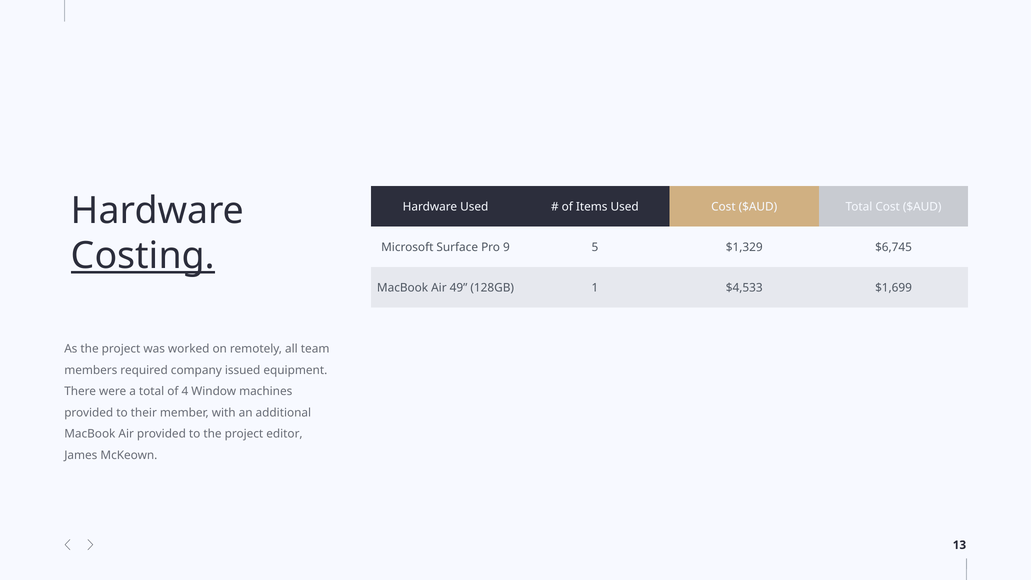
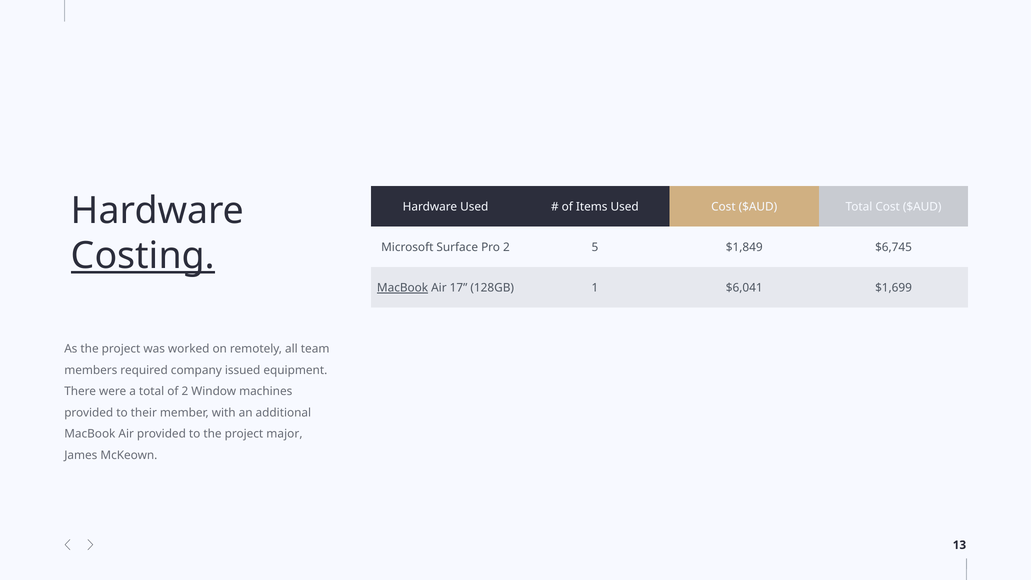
Pro 9: 9 -> 2
$1,329: $1,329 -> $1,849
MacBook at (403, 288) underline: none -> present
49: 49 -> 17
$4,533: $4,533 -> $6,041
of 4: 4 -> 2
editor: editor -> major
